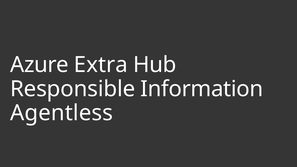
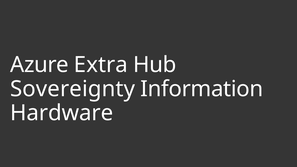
Responsible: Responsible -> Sovereignty
Agentless: Agentless -> Hardware
